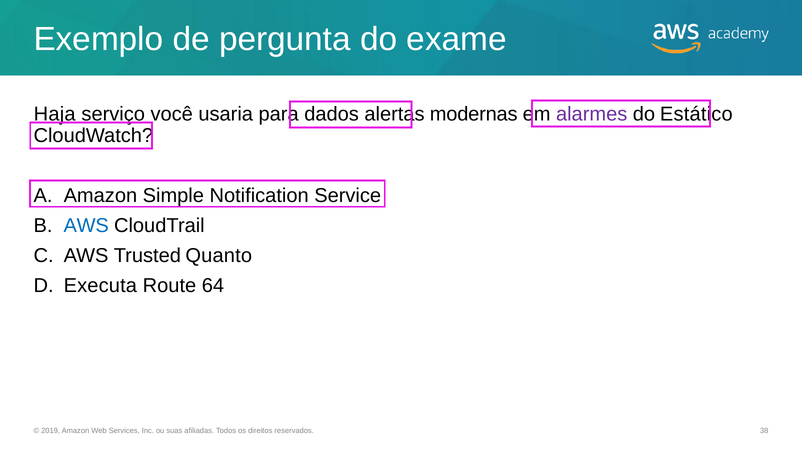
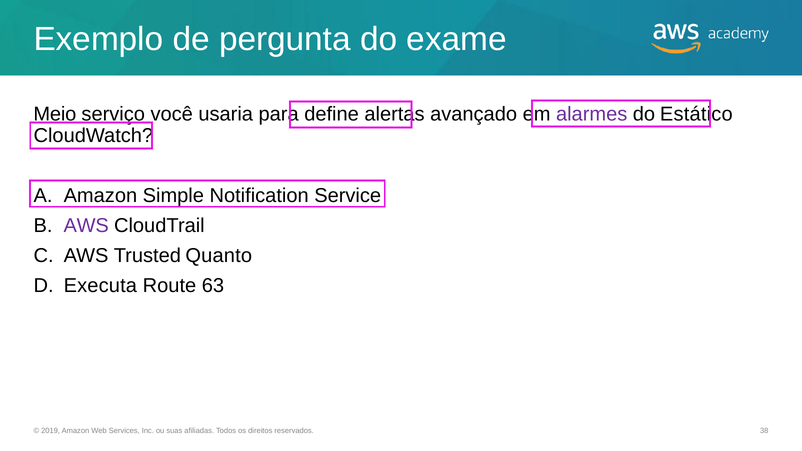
Haja: Haja -> Meio
dados: dados -> define
modernas: modernas -> avançado
AWS at (86, 226) colour: blue -> purple
64: 64 -> 63
